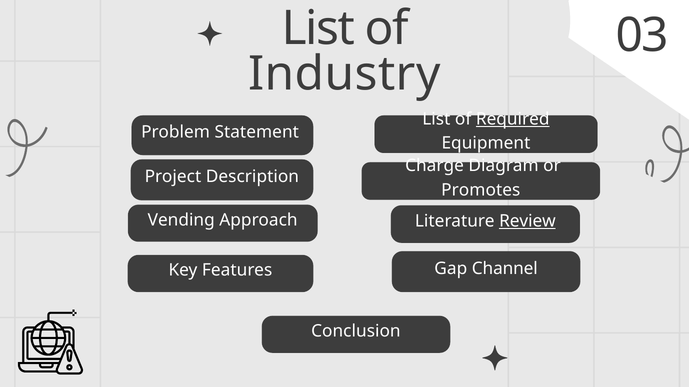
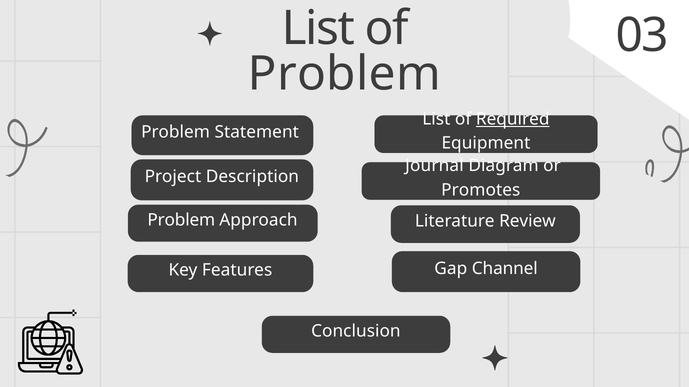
Industry at (344, 74): Industry -> Problem
Charge: Charge -> Journal
Vending at (181, 220): Vending -> Problem
Review underline: present -> none
